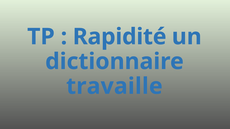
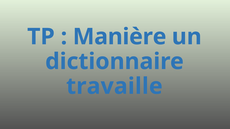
Rapidité: Rapidité -> Manière
